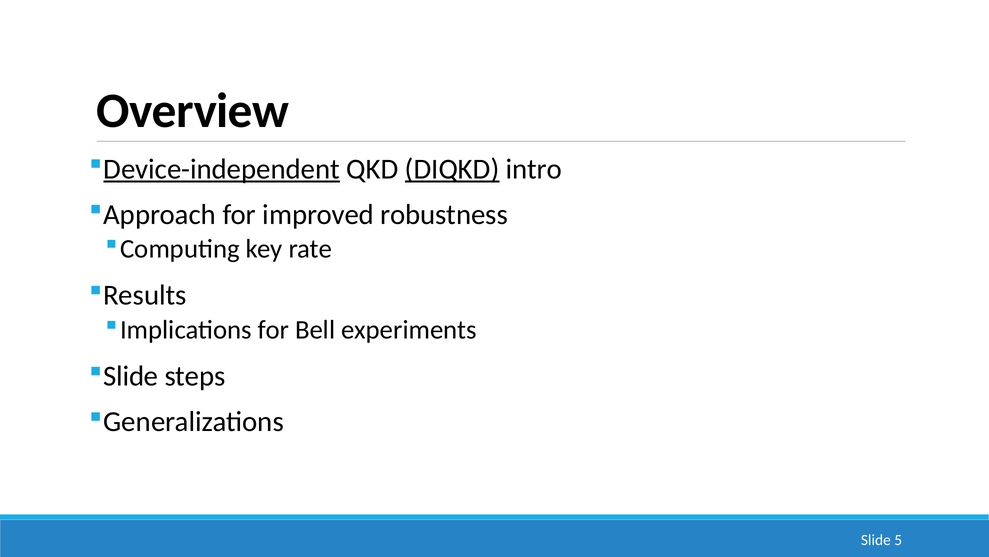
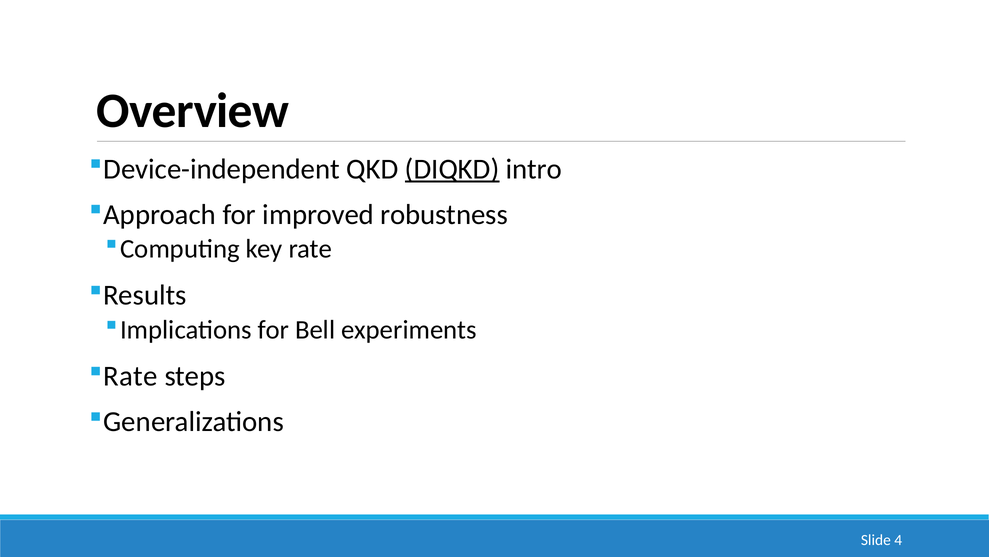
Device-independent underline: present -> none
Slide at (131, 376): Slide -> Rate
5: 5 -> 4
